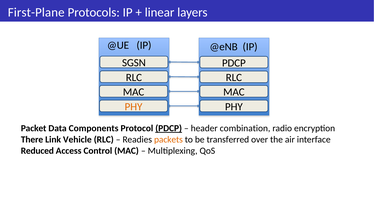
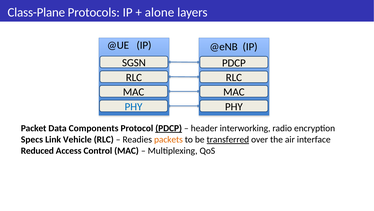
First-Plane: First-Plane -> Class-Plane
linear: linear -> alone
PHY at (134, 106) colour: orange -> blue
combination: combination -> interworking
There: There -> Specs
transferred underline: none -> present
